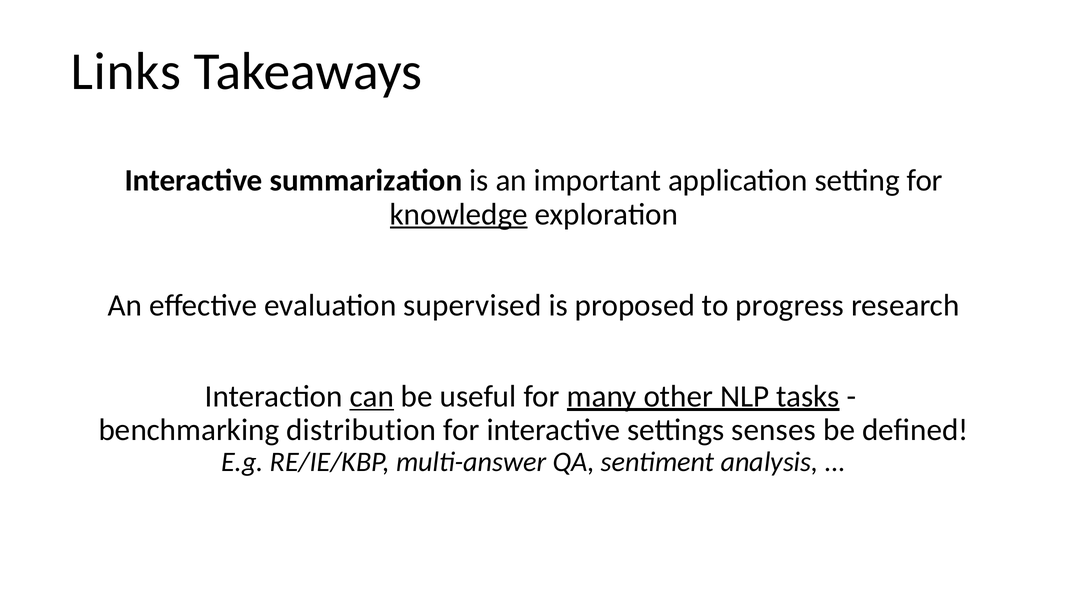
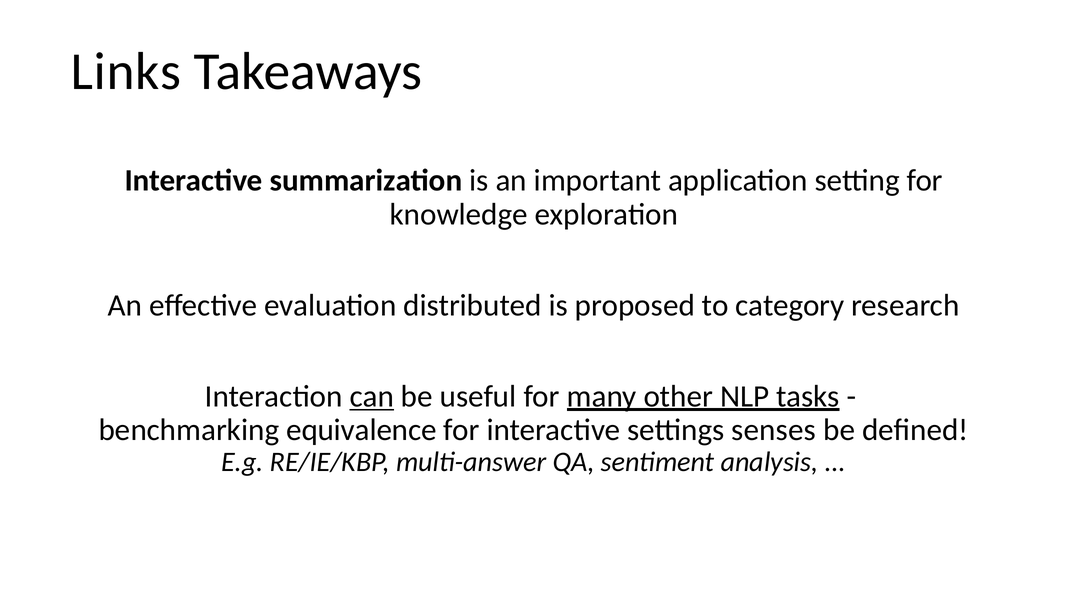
knowledge underline: present -> none
supervised: supervised -> distributed
progress: progress -> category
distribution: distribution -> equivalence
